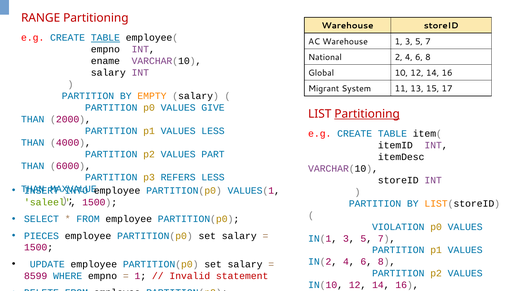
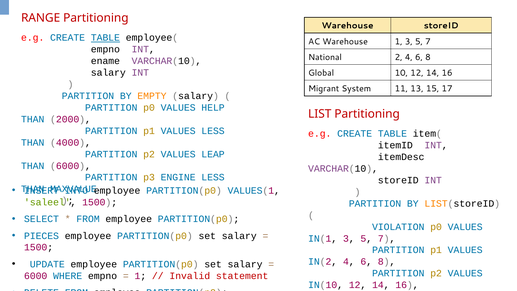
GIVE: GIVE -> HELP
Partitioning at (367, 114) underline: present -> none
PART: PART -> LEAP
REFERS: REFERS -> ENGINE
8599 at (36, 276): 8599 -> 6000
